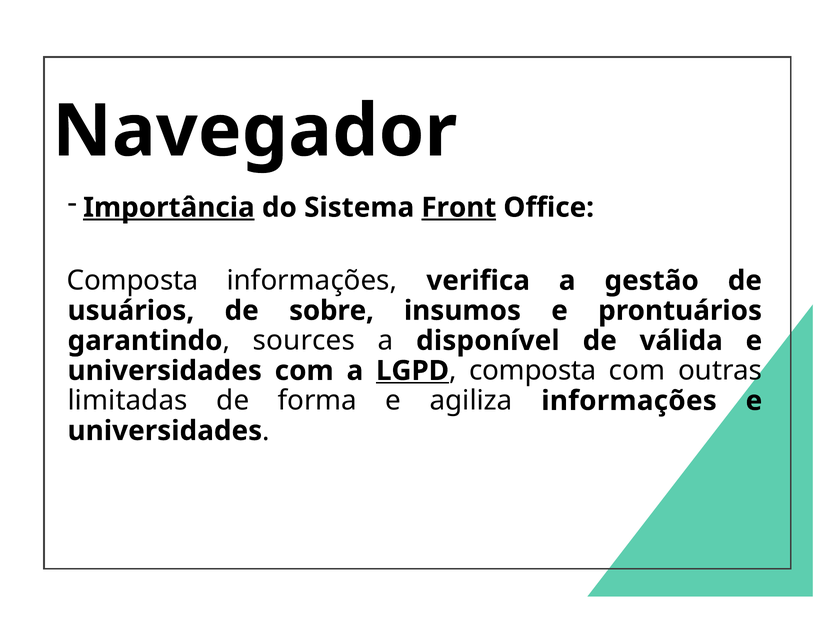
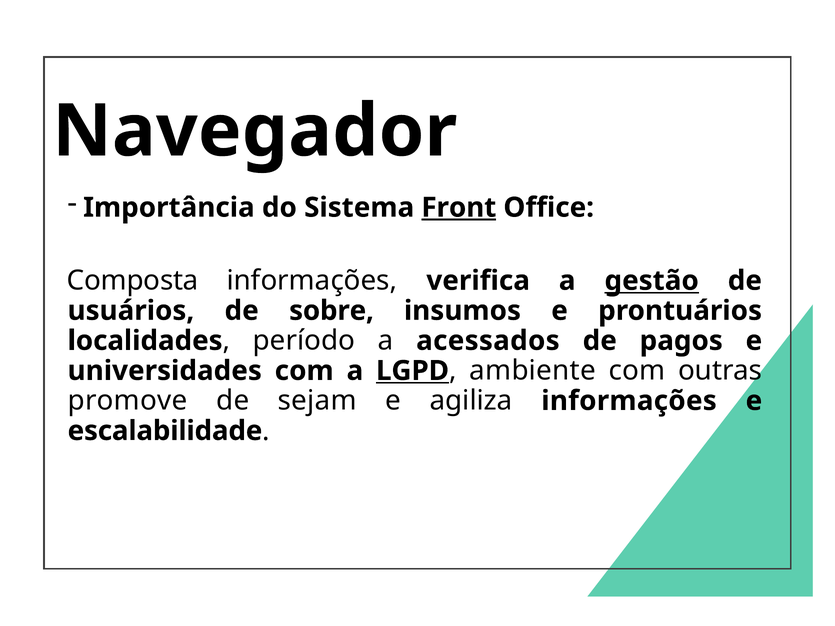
Importância underline: present -> none
gestão underline: none -> present
garantindo: garantindo -> localidades
sources: sources -> período
disponível: disponível -> acessados
válida: válida -> pagos
composta at (533, 371): composta -> ambiente
limitadas: limitadas -> promove
forma: forma -> sejam
universidades at (165, 431): universidades -> escalabilidade
